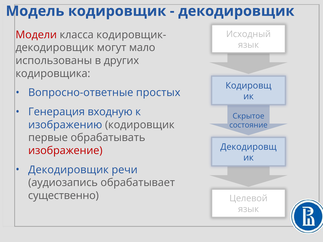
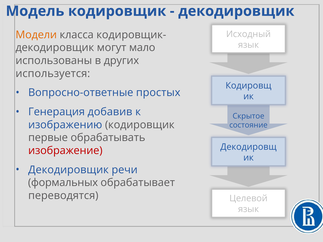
Модели colour: red -> orange
кодировщика: кодировщика -> используется
входную: входную -> добавив
аудиозапись: аудиозапись -> формальных
существенно: существенно -> переводятся
